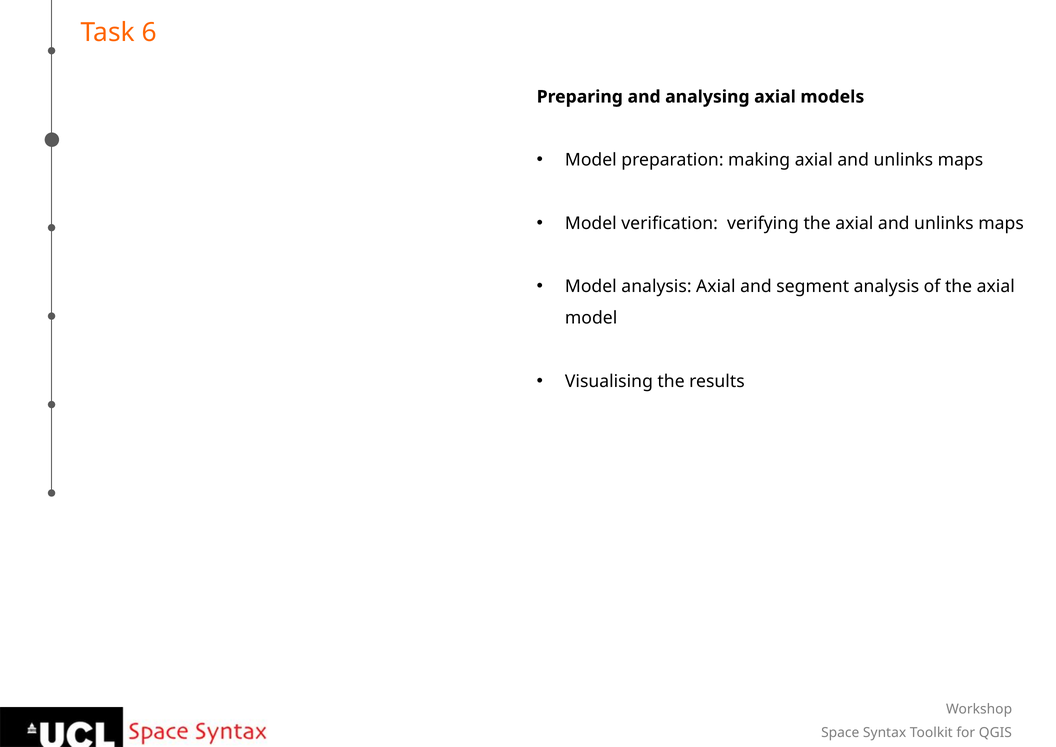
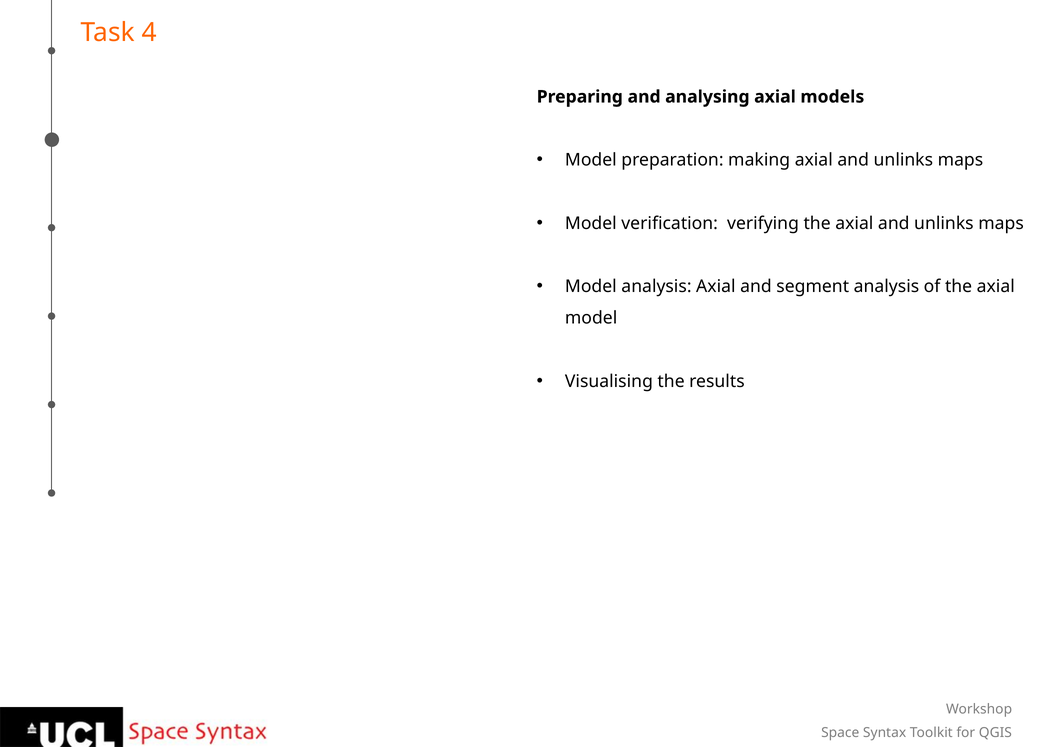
6: 6 -> 4
